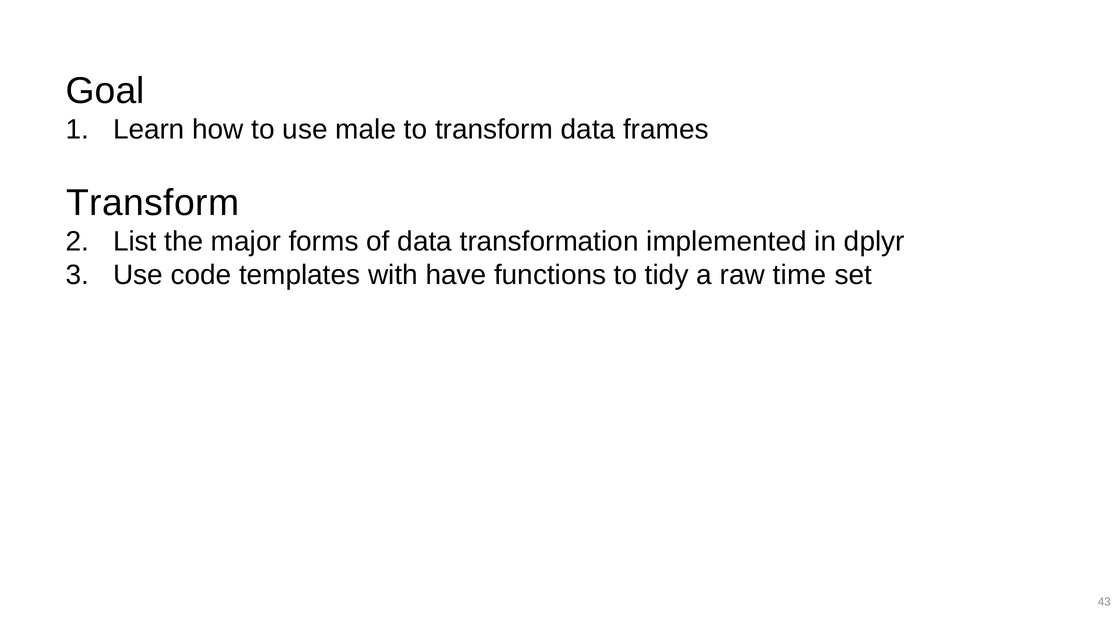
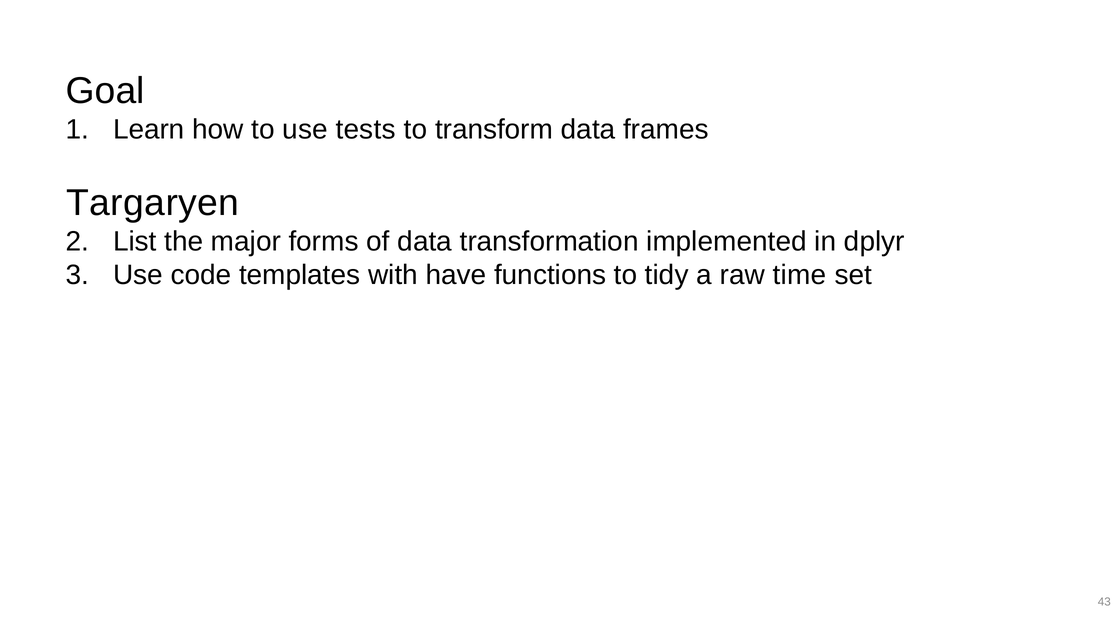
male: male -> tests
Transform at (153, 203): Transform -> Targaryen
